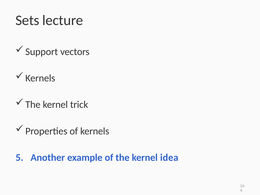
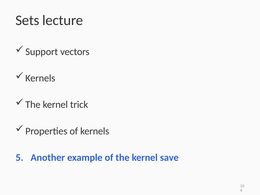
idea: idea -> save
